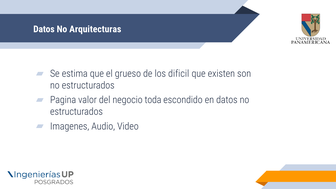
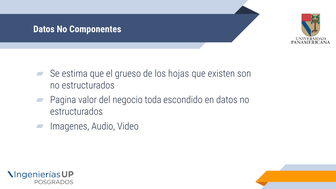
Arquitecturas: Arquitecturas -> Componentes
dificil: dificil -> hojas
